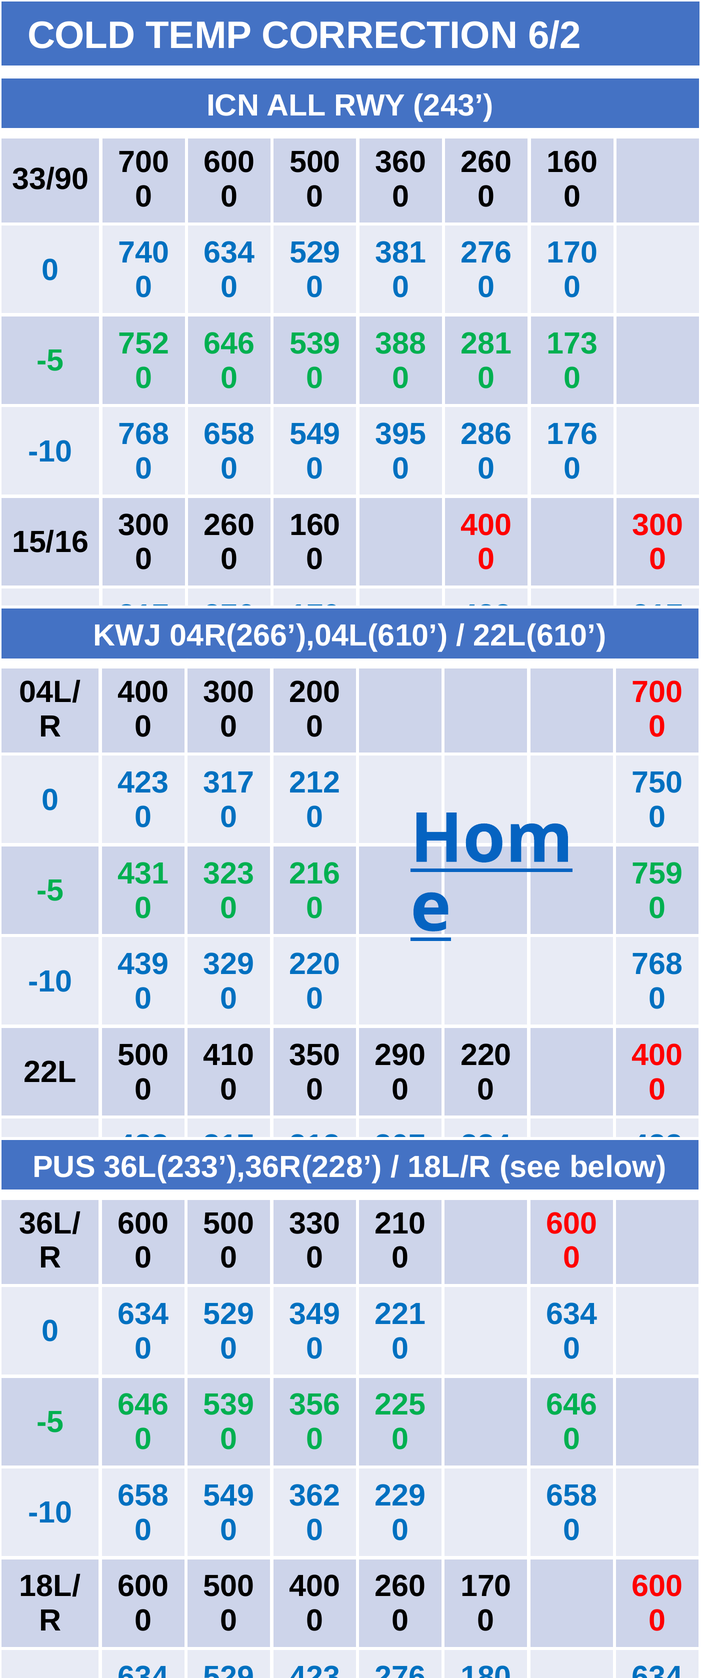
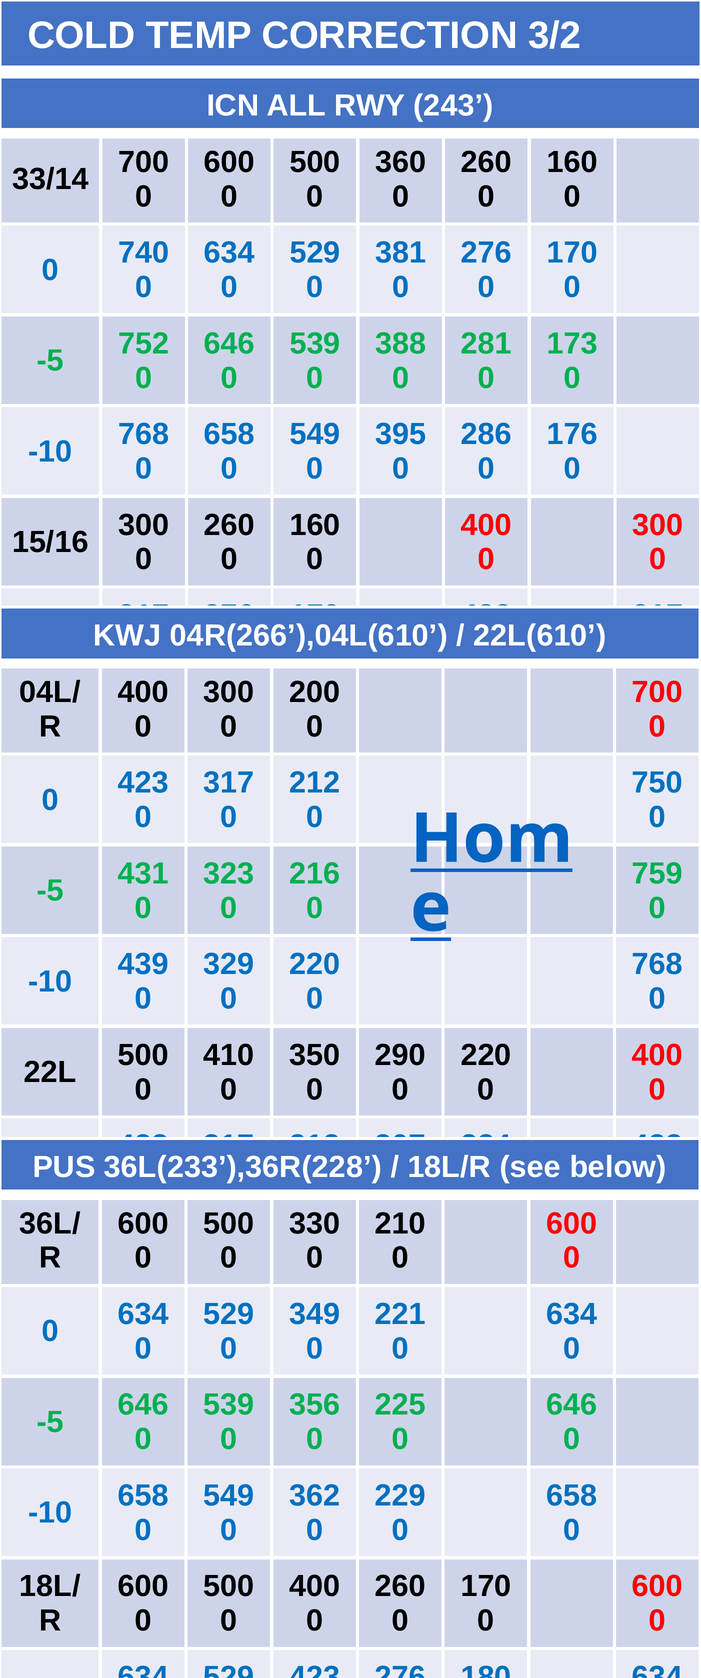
6/2: 6/2 -> 3/2
33/90: 33/90 -> 33/14
